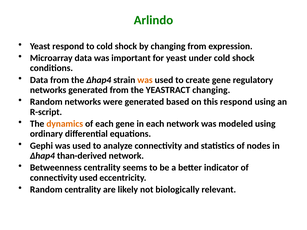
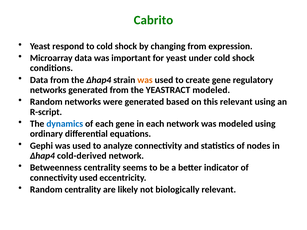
Arlindo: Arlindo -> Cabrito
YEASTRACT changing: changing -> modeled
this respond: respond -> relevant
dynamics colour: orange -> blue
than-derived: than-derived -> cold-derived
